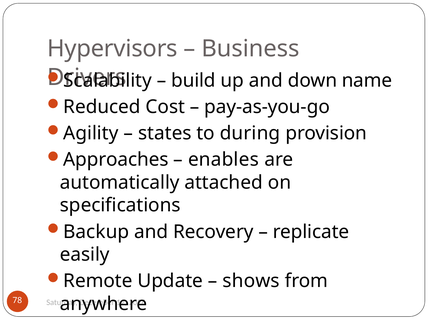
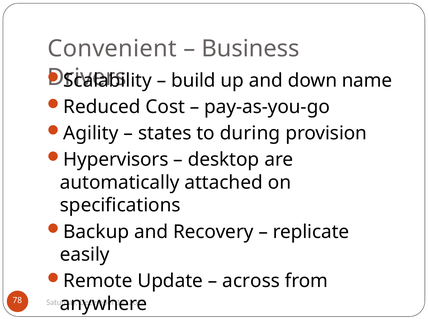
Hypervisors: Hypervisors -> Convenient
Approaches: Approaches -> Hypervisors
enables: enables -> desktop
shows: shows -> across
